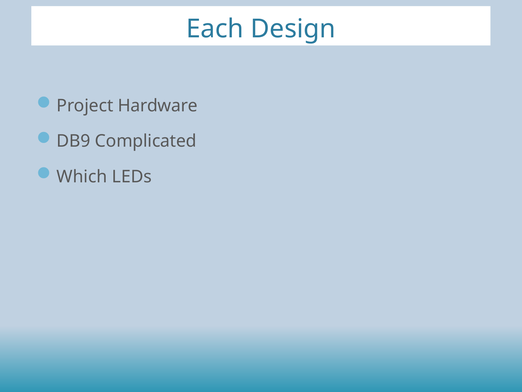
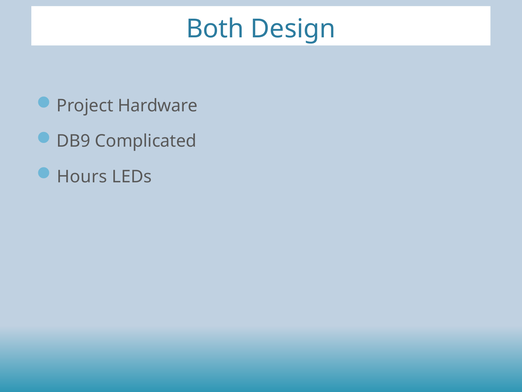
Each: Each -> Both
Which: Which -> Hours
